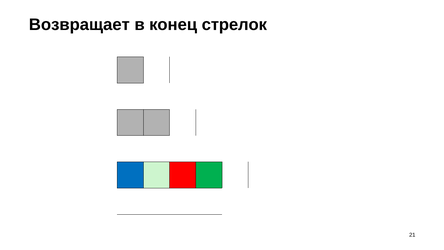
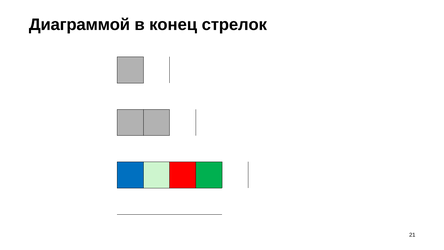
Возвращает: Возвращает -> Диаграммой
